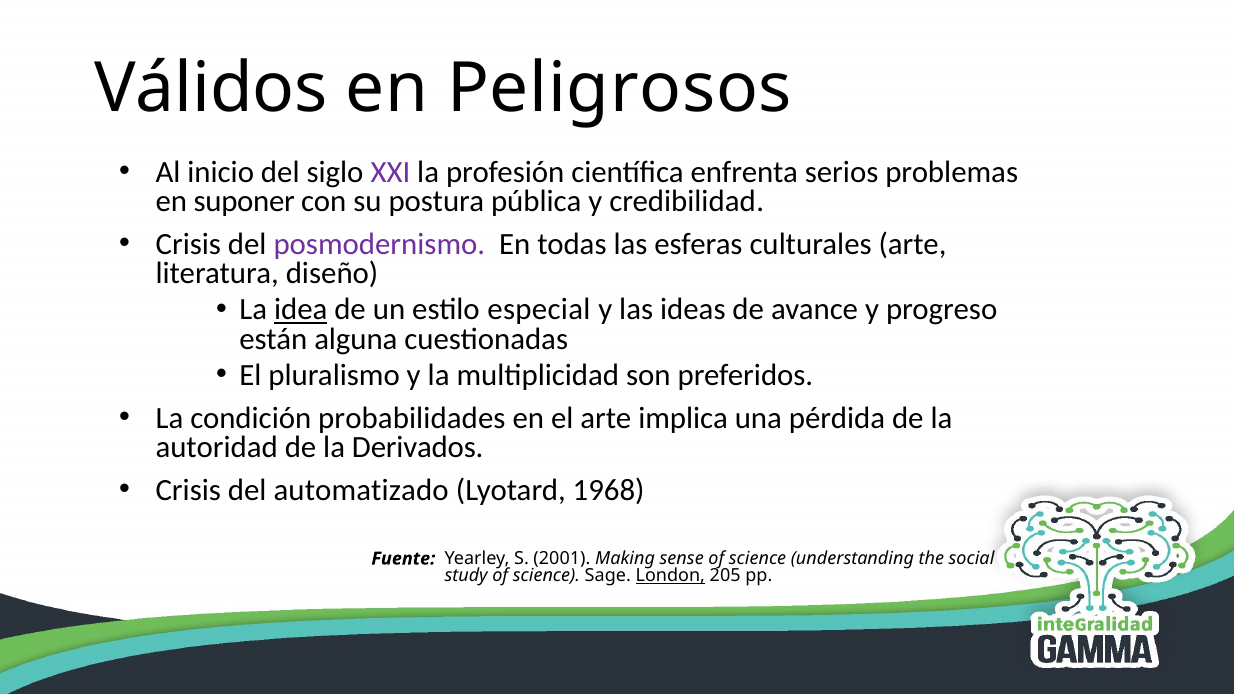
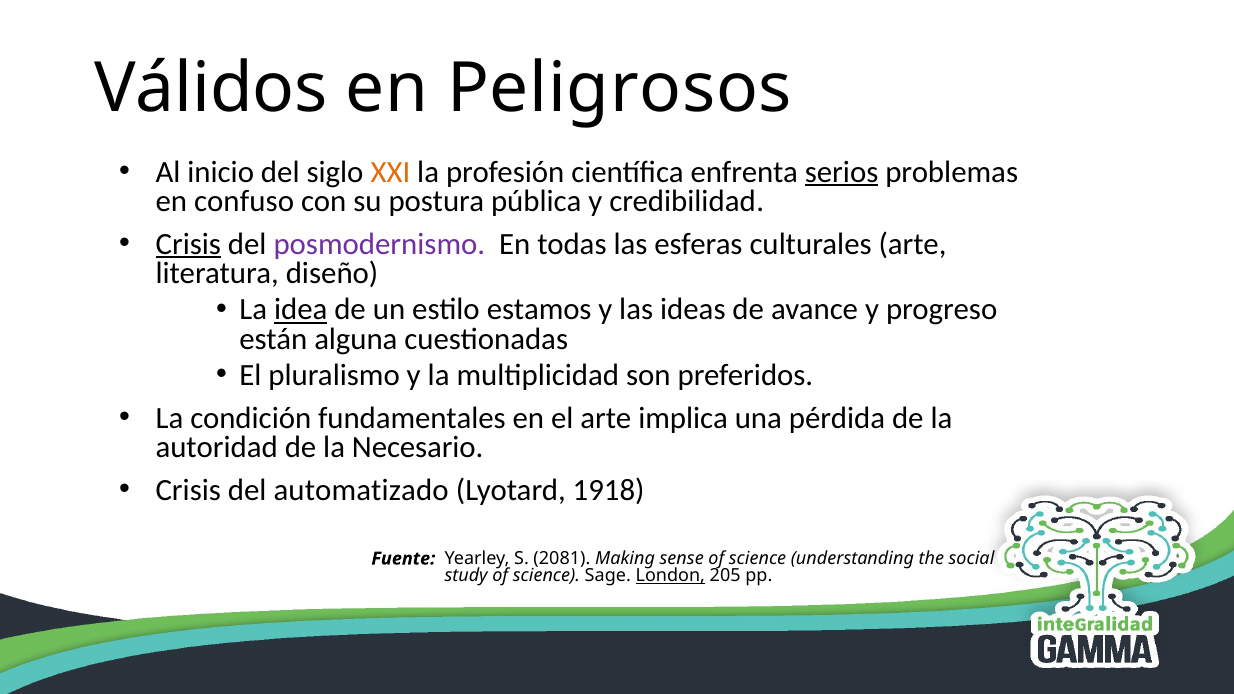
XXI colour: purple -> orange
serios underline: none -> present
suponer: suponer -> confuso
Crisis at (188, 244) underline: none -> present
especial: especial -> estamos
probabilidades: probabilidades -> fundamentales
Derivados: Derivados -> Necesario
1968: 1968 -> 1918
2001: 2001 -> 2081
